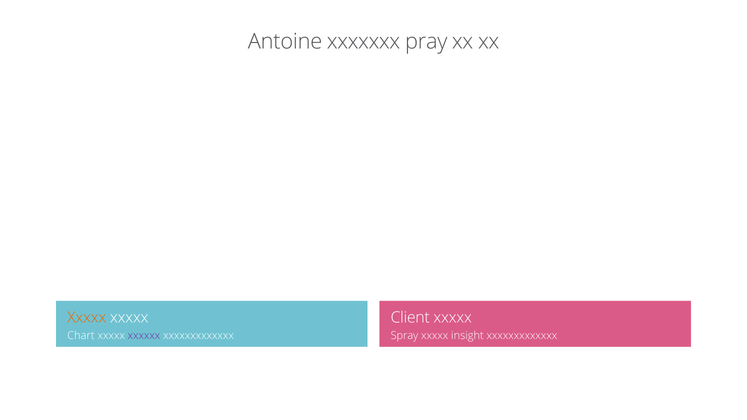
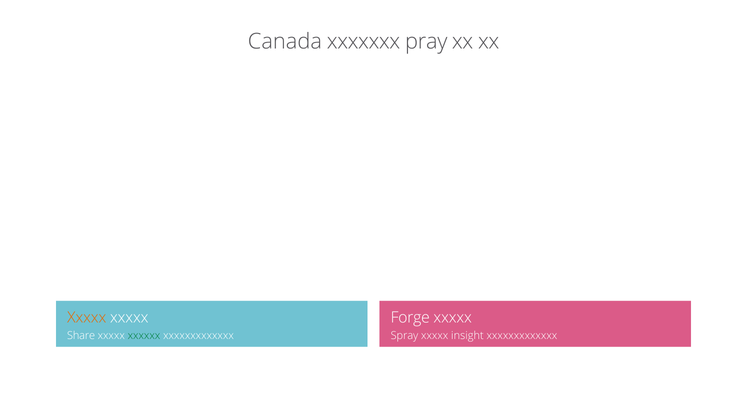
Antoine: Antoine -> Canada
Client: Client -> Forge
Chart: Chart -> Share
xxxxxx colour: purple -> green
